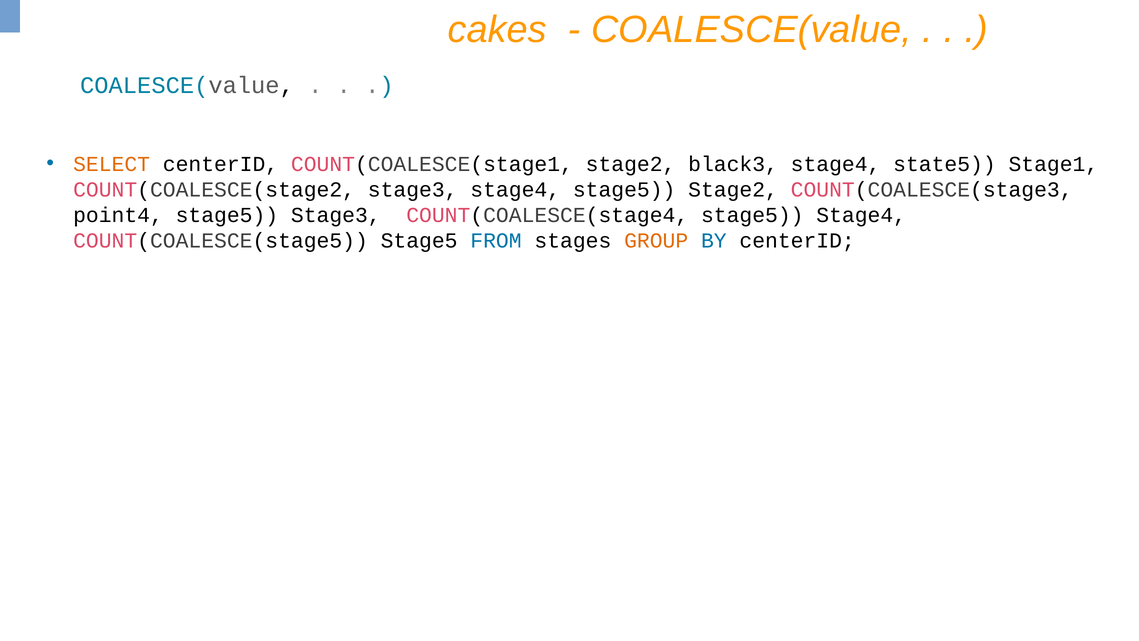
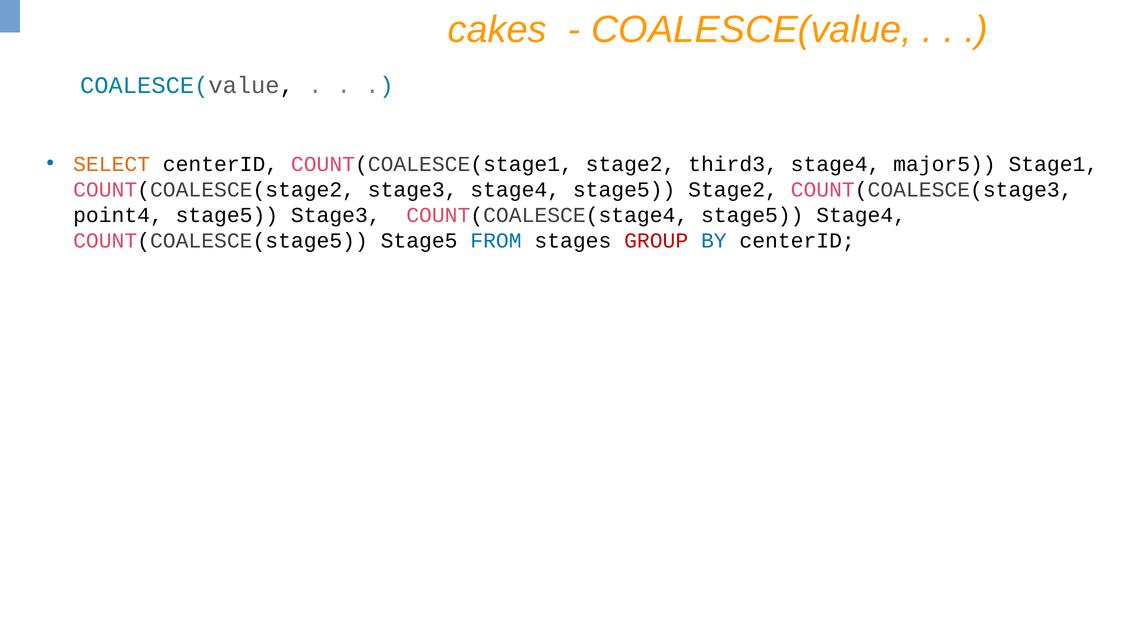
black3: black3 -> third3
state5: state5 -> major5
GROUP colour: orange -> red
